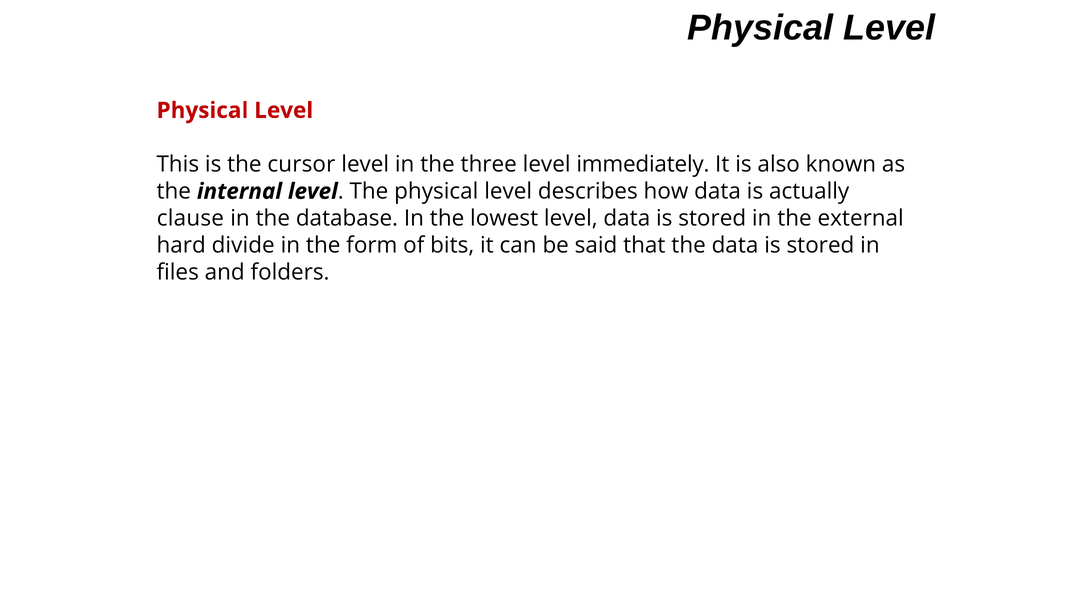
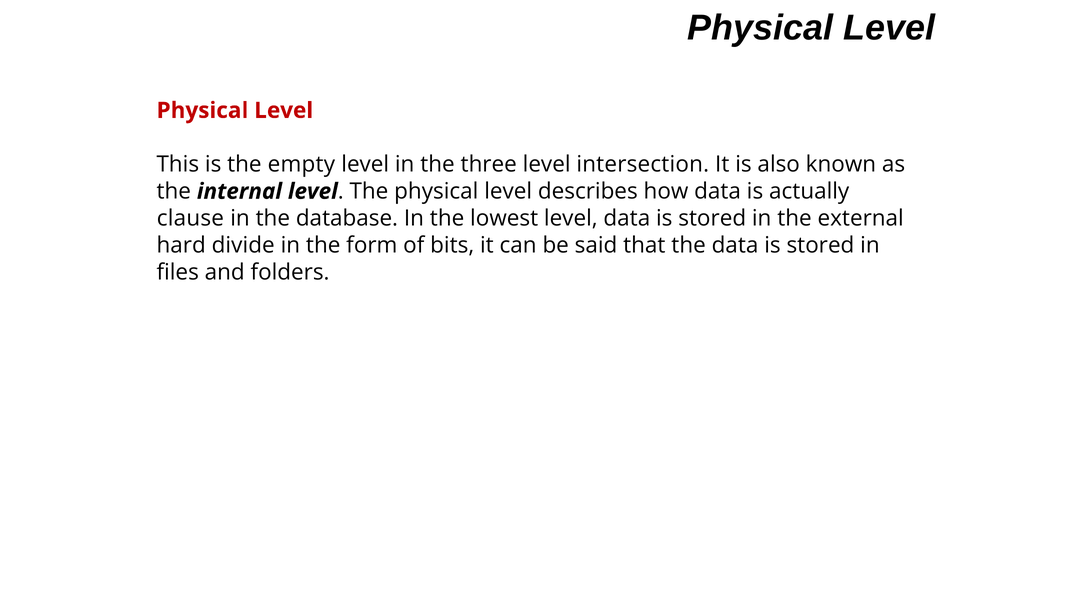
cursor: cursor -> empty
immediately: immediately -> intersection
